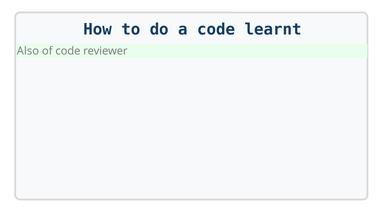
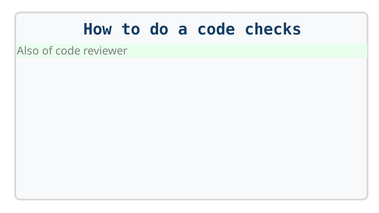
learnt: learnt -> checks
